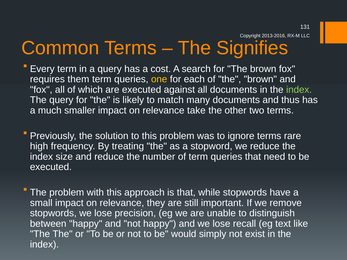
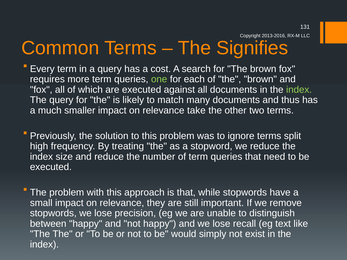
them: them -> more
one colour: yellow -> light green
rare: rare -> split
